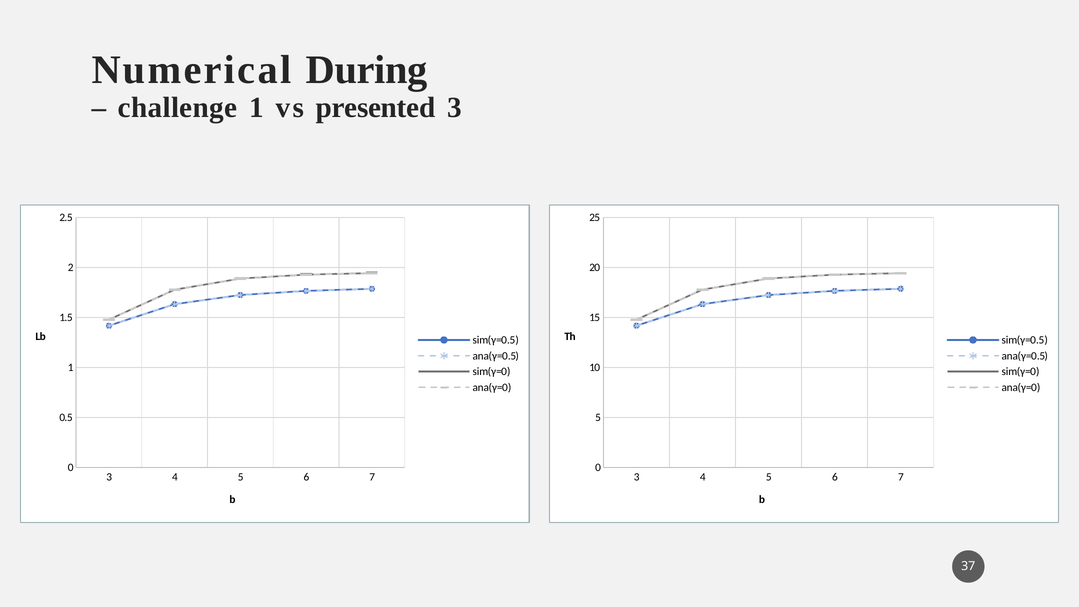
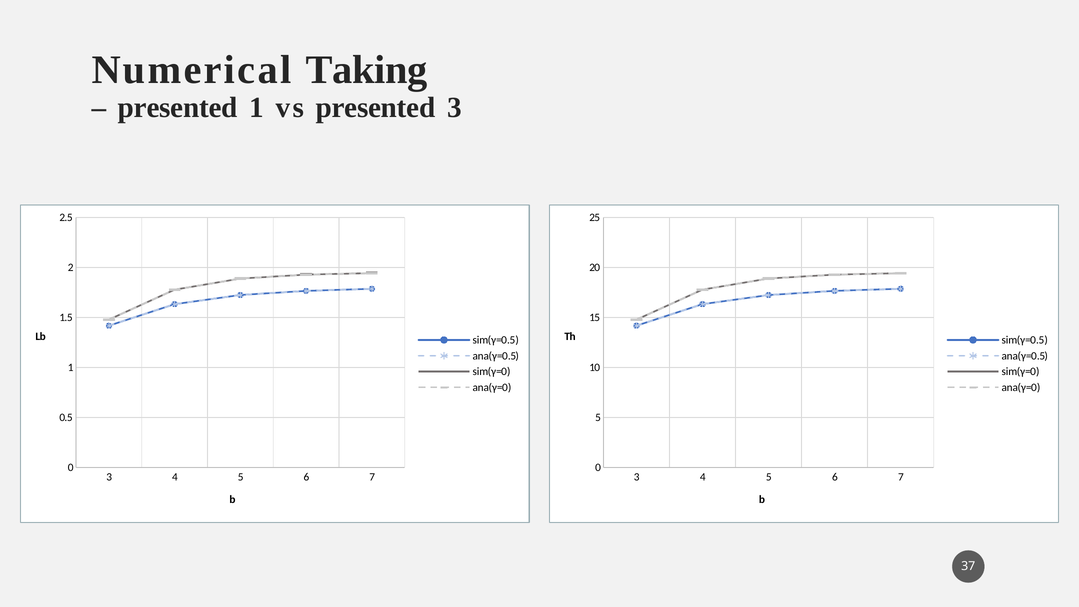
During: During -> Taking
challenge at (178, 108): challenge -> presented
